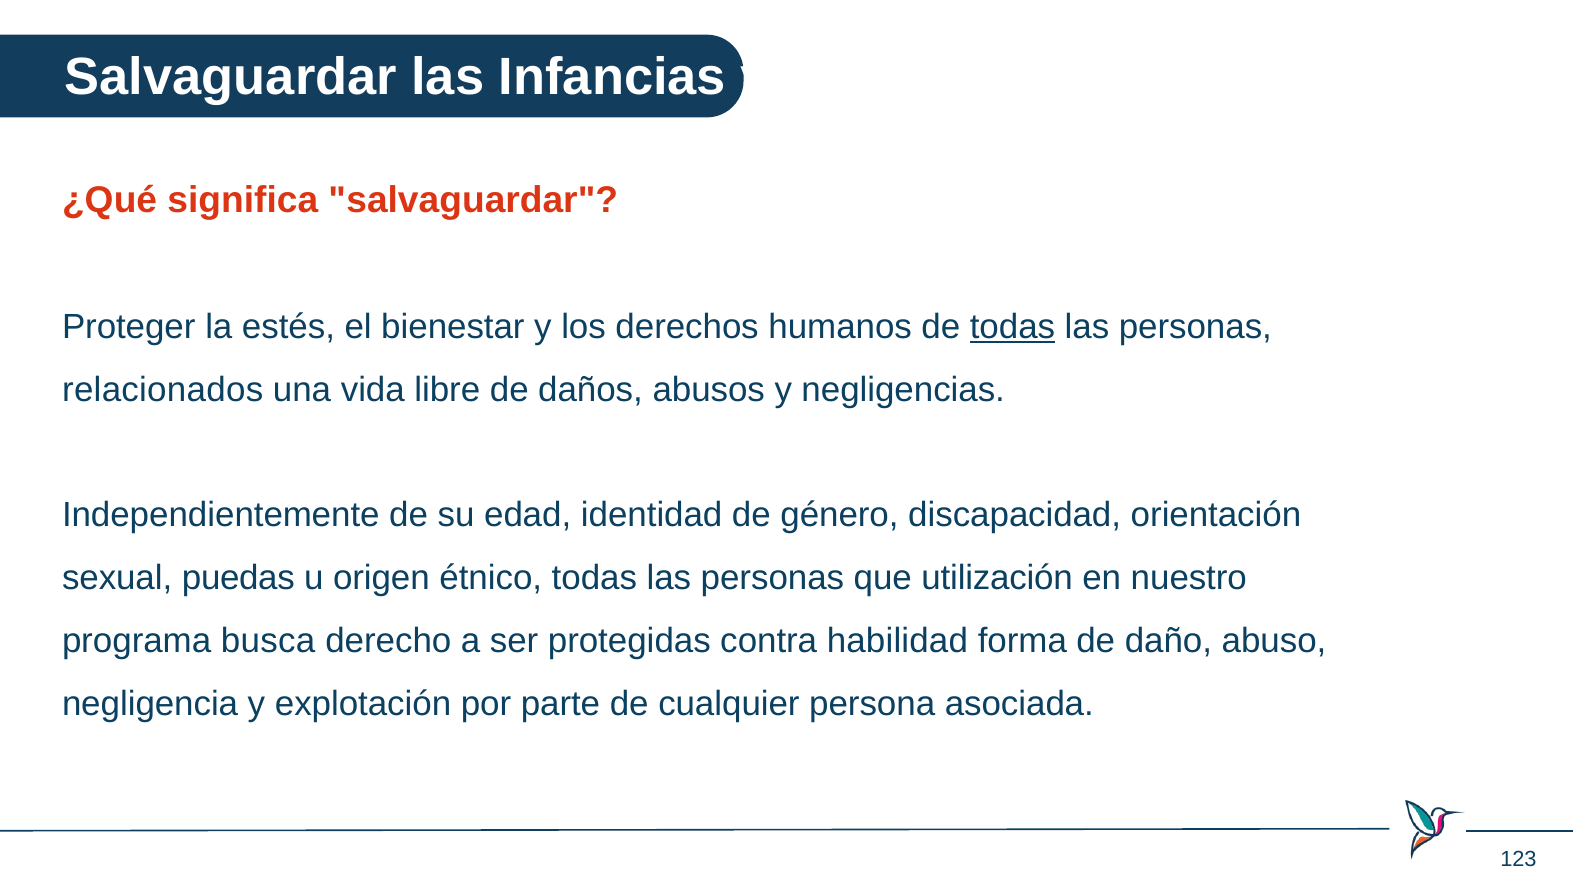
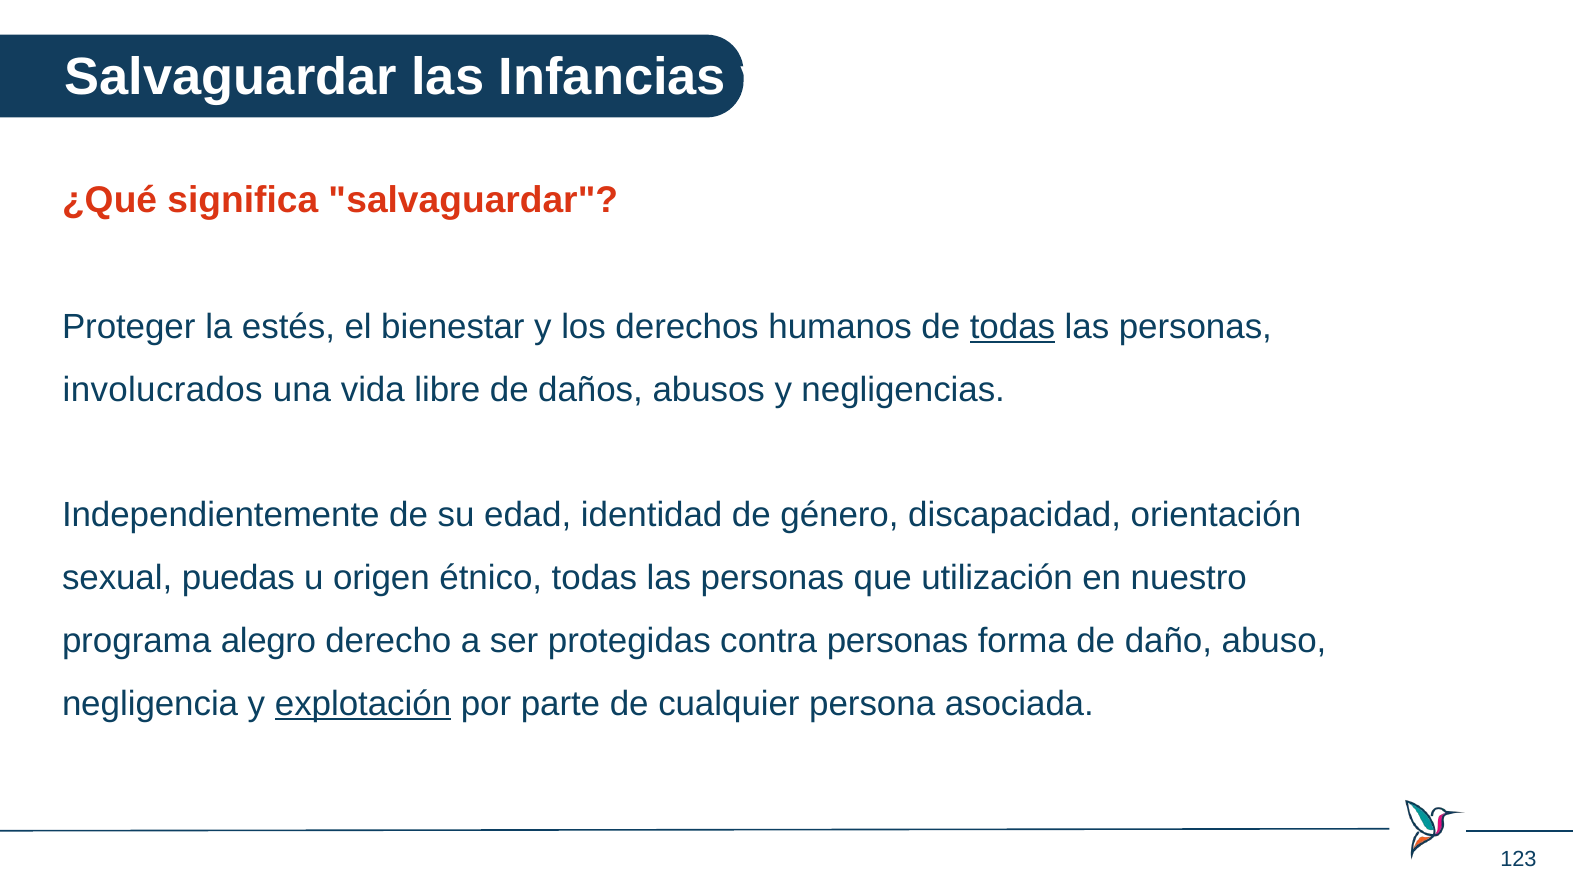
relacionados: relacionados -> involucrados
busca: busca -> alegro
contra habilidad: habilidad -> personas
explotación underline: none -> present
